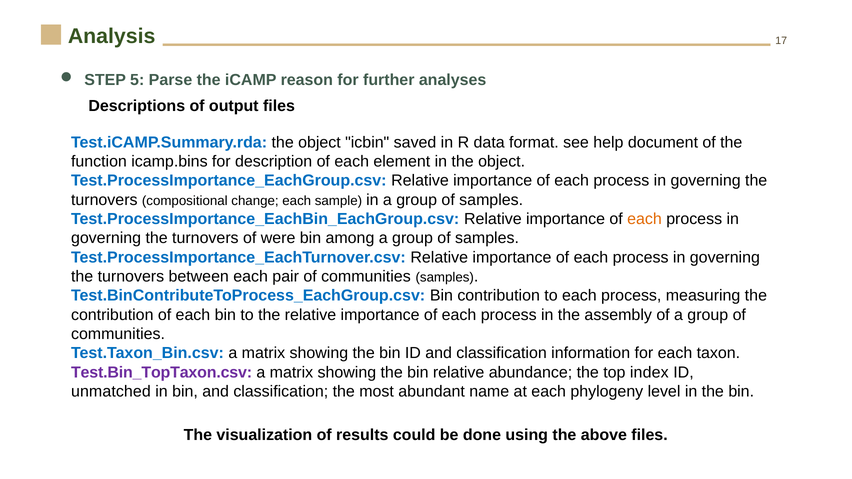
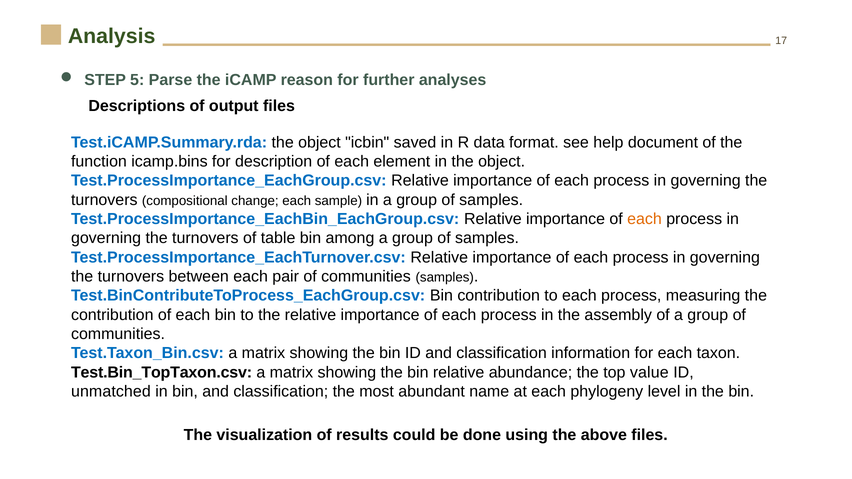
were: were -> table
Test.Bin_TopTaxon.csv colour: purple -> black
index: index -> value
